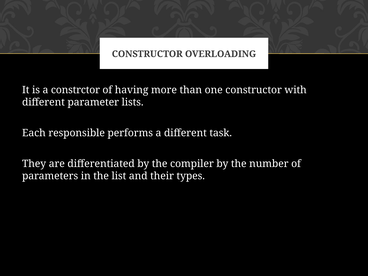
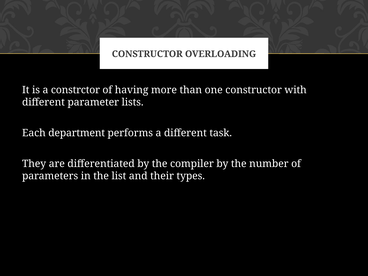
responsible: responsible -> department
